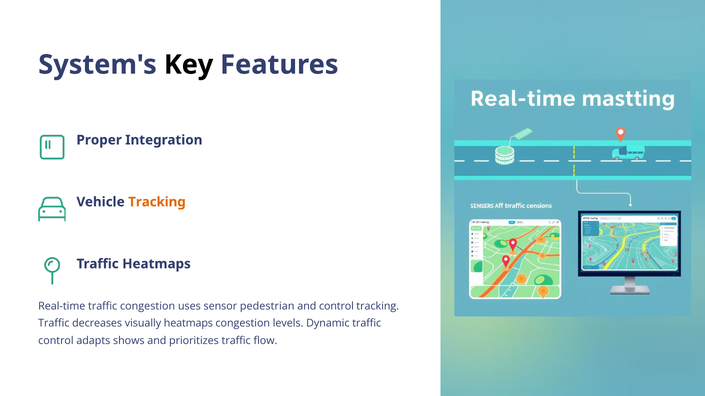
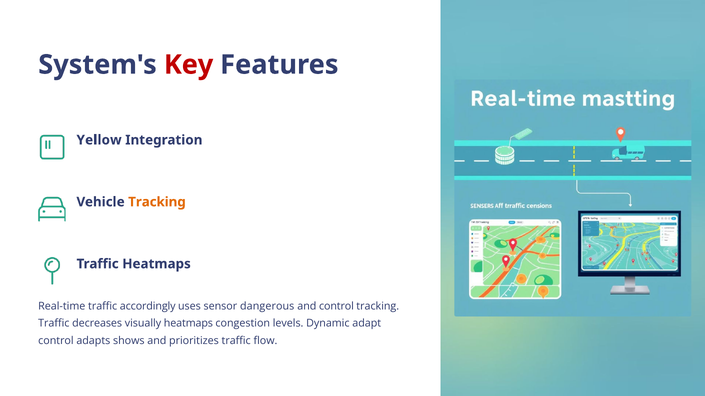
Key colour: black -> red
Proper: Proper -> Yellow
traffic congestion: congestion -> accordingly
pedestrian: pedestrian -> dangerous
Dynamic traffic: traffic -> adapt
